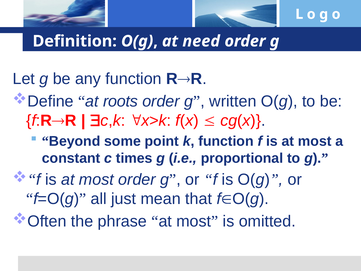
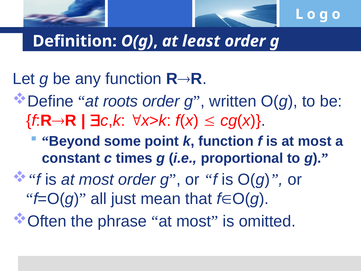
need: need -> least
